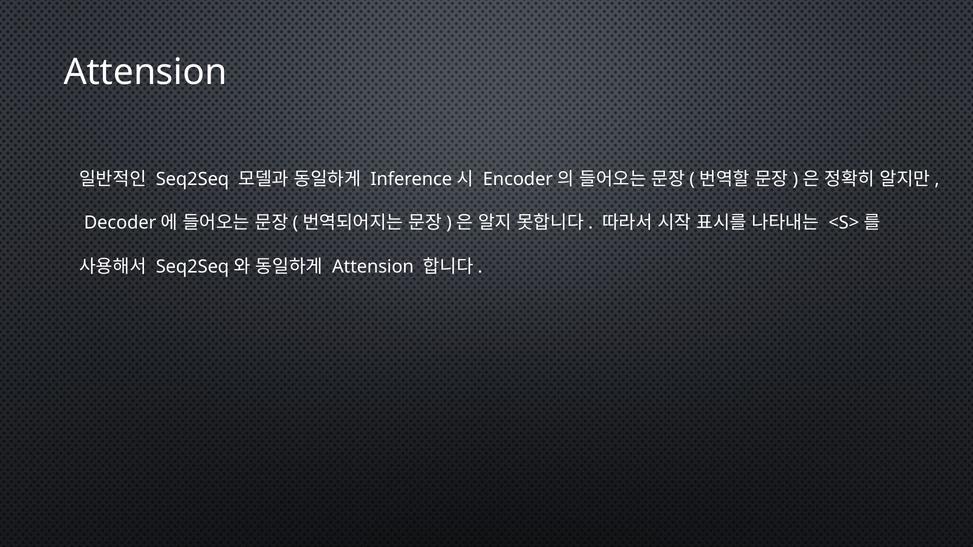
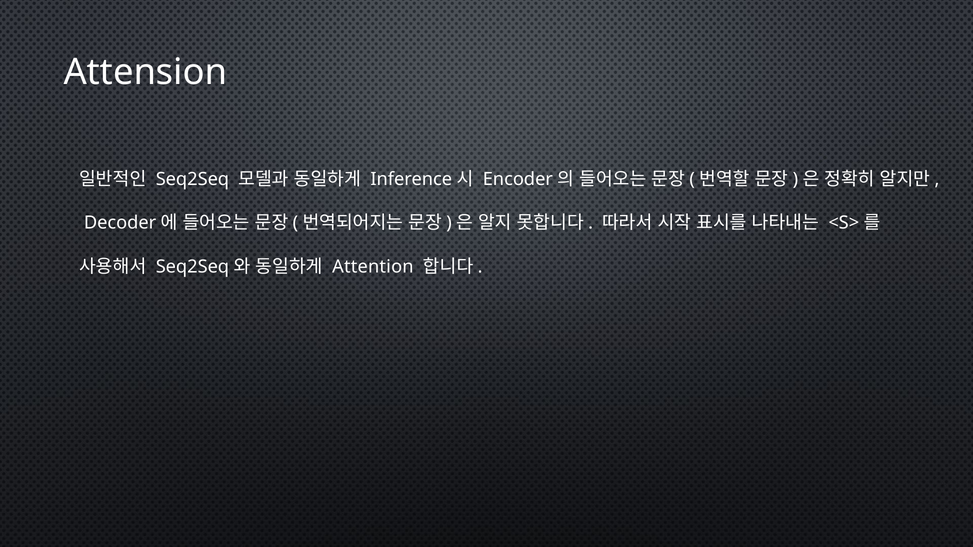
Attension at (373, 267): Attension -> Attention
